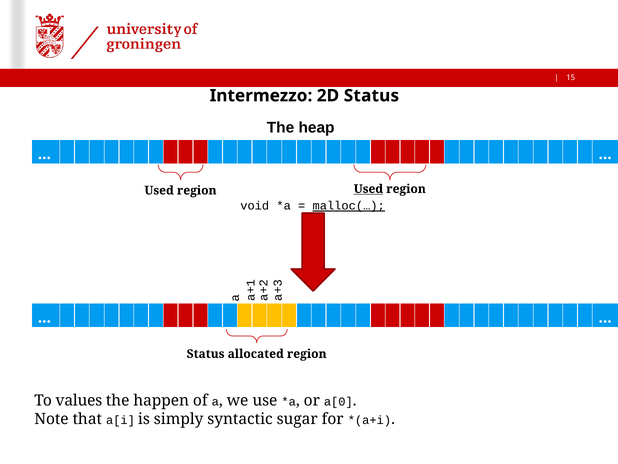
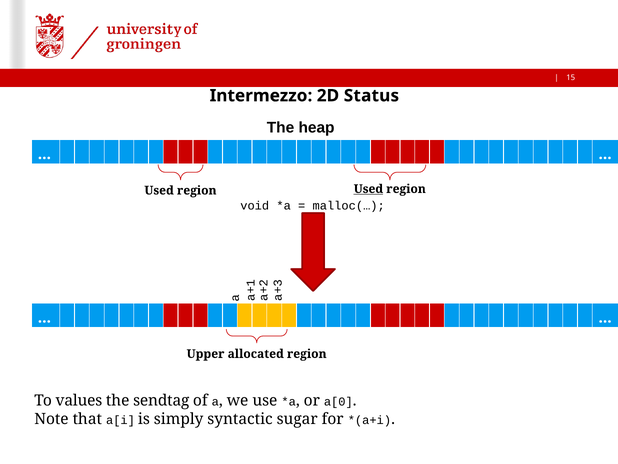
malloc(… underline: present -> none
Status at (206, 354): Status -> Upper
happen: happen -> sendtag
